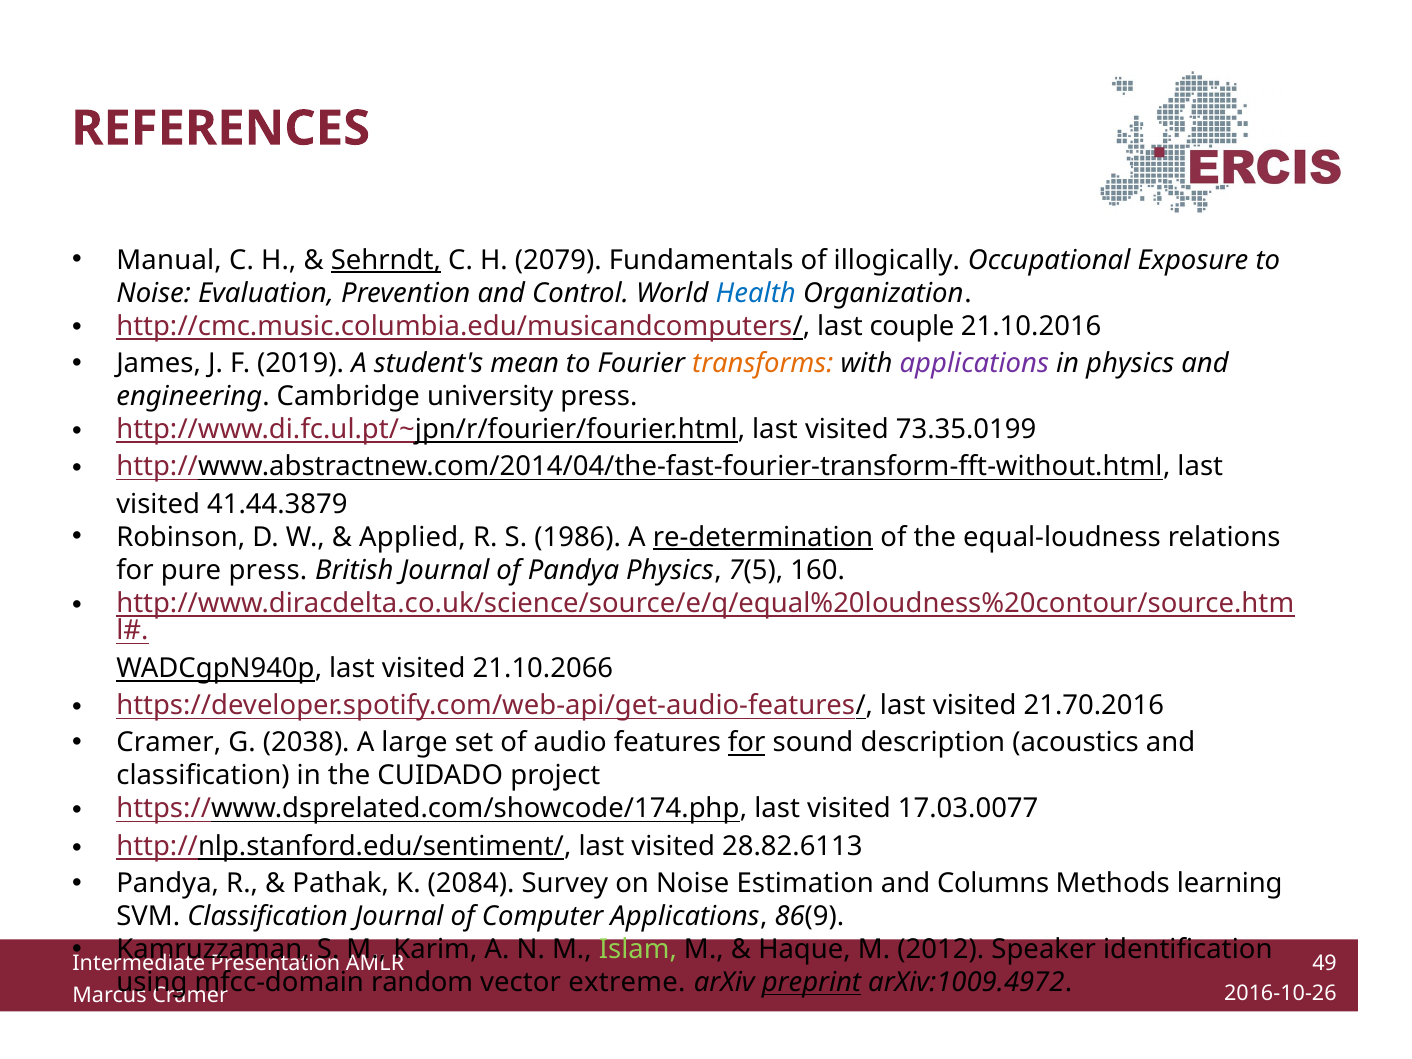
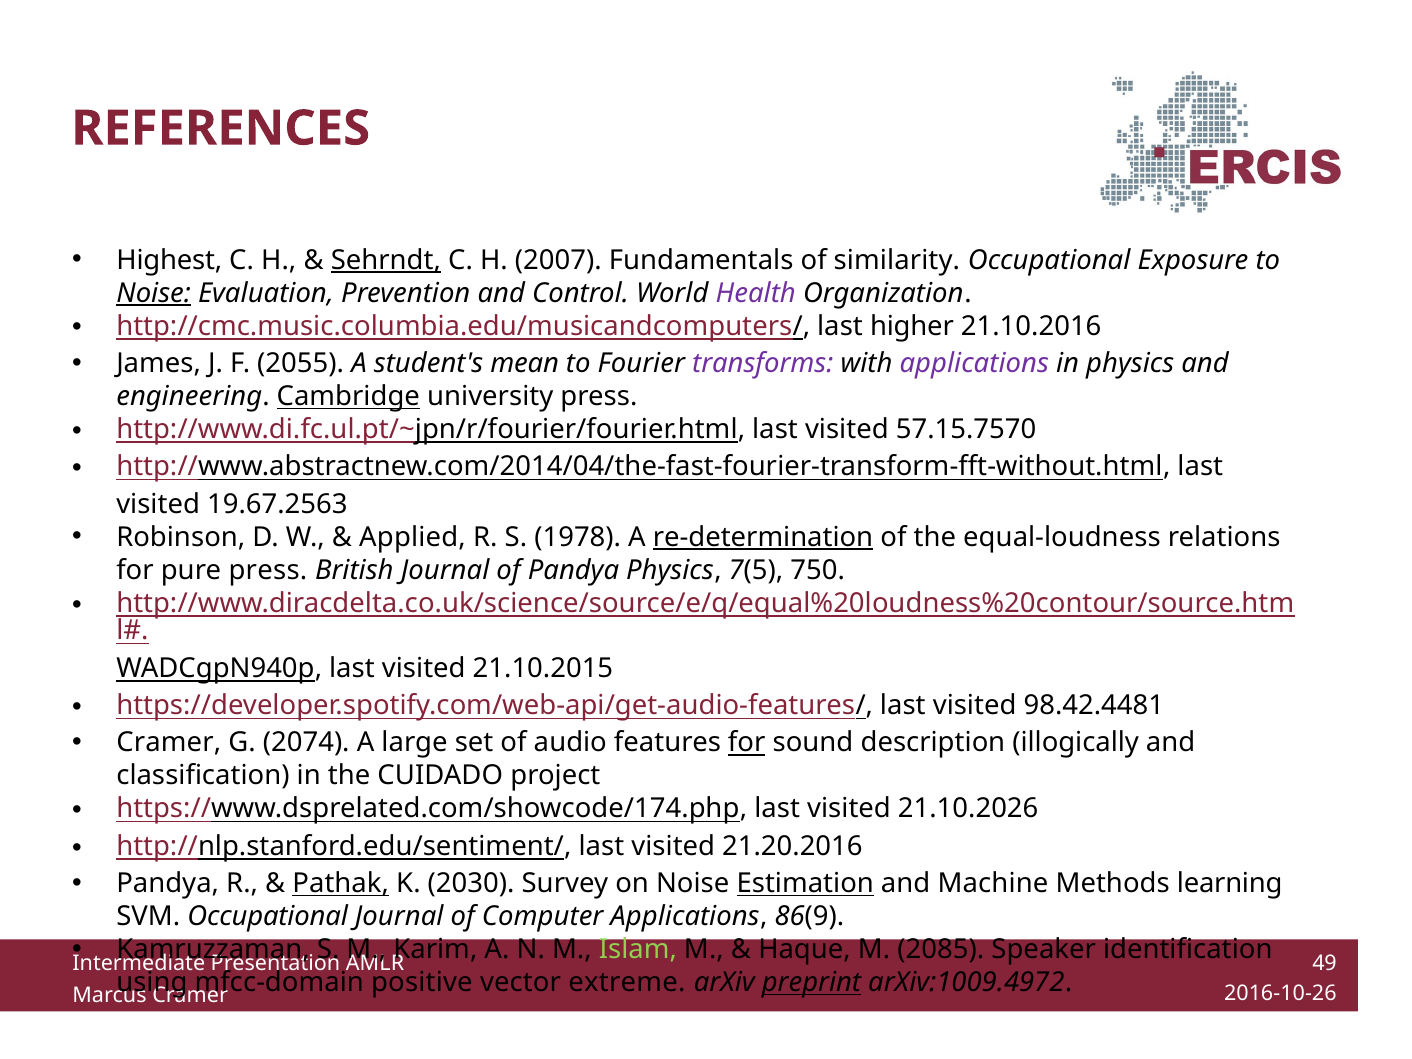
Manual: Manual -> Highest
2079: 2079 -> 2007
illogically: illogically -> similarity
Noise at (154, 293) underline: none -> present
Health colour: blue -> purple
couple: couple -> higher
2019: 2019 -> 2055
transforms colour: orange -> purple
Cambridge underline: none -> present
73.35.0199: 73.35.0199 -> 57.15.7570
41.44.3879: 41.44.3879 -> 19.67.2563
1986: 1986 -> 1978
160: 160 -> 750
21.10.2066: 21.10.2066 -> 21.10.2015
21.70.2016: 21.70.2016 -> 98.42.4481
2038: 2038 -> 2074
acoustics: acoustics -> illogically
17.03.0077: 17.03.0077 -> 21.10.2026
28.82.6113: 28.82.6113 -> 21.20.2016
Pathak underline: none -> present
2084: 2084 -> 2030
Estimation underline: none -> present
Columns: Columns -> Machine
SVM Classification: Classification -> Occupational
2012: 2012 -> 2085
random: random -> positive
